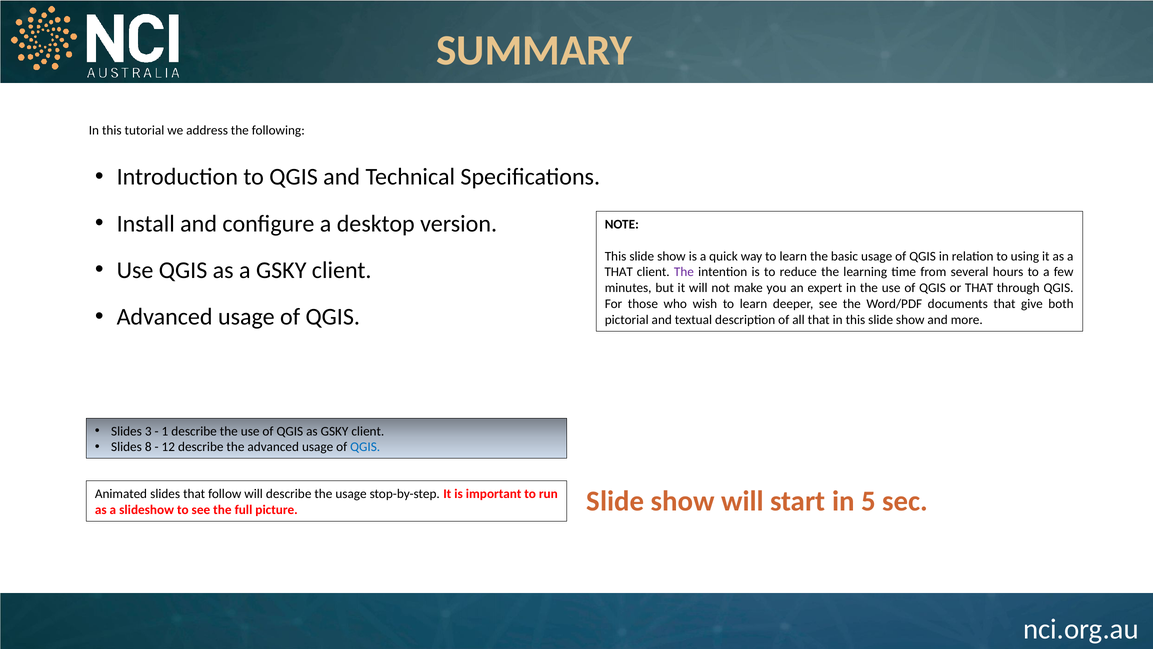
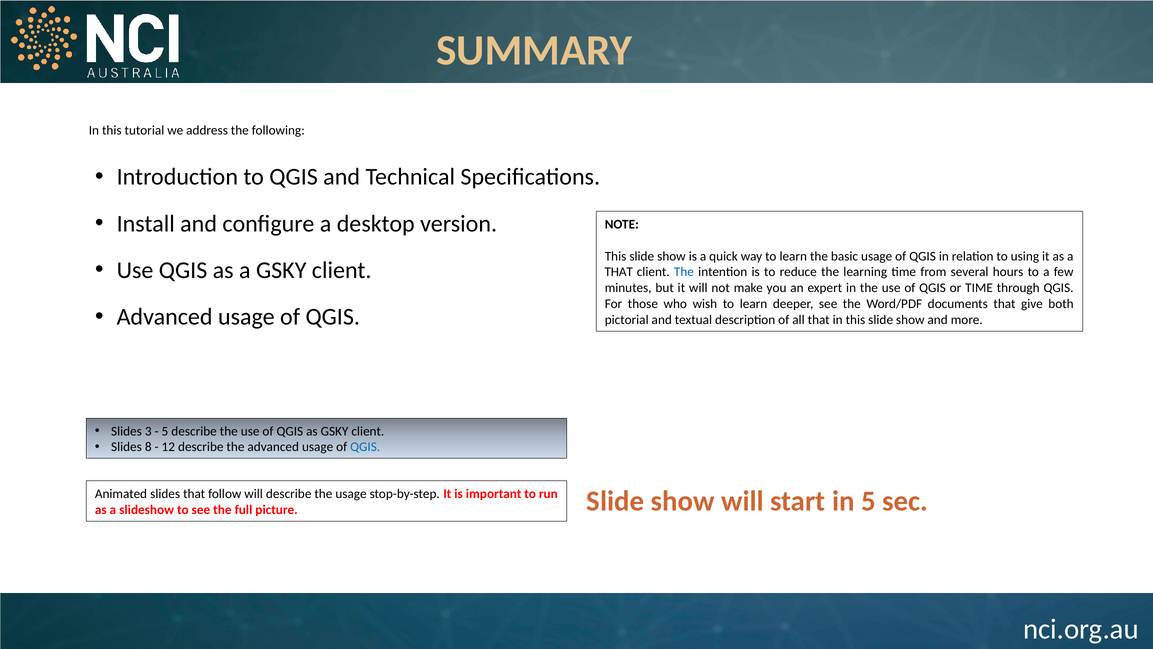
The at (684, 272) colour: purple -> blue
or THAT: THAT -> TIME
1 at (165, 431): 1 -> 5
